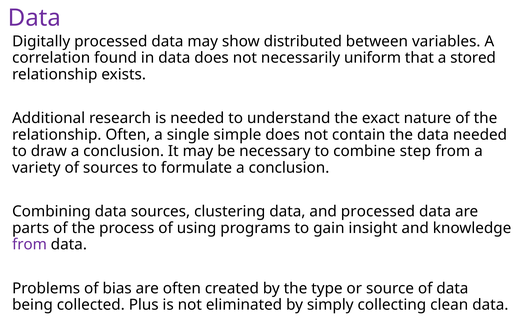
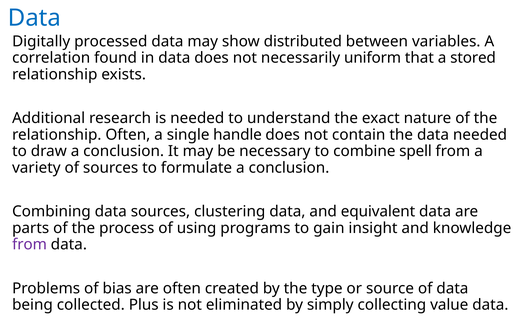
Data at (34, 18) colour: purple -> blue
simple: simple -> handle
step: step -> spell
and processed: processed -> equivalent
clean: clean -> value
